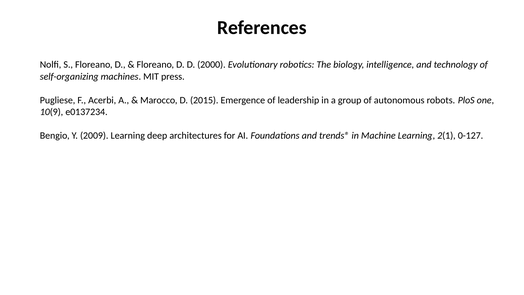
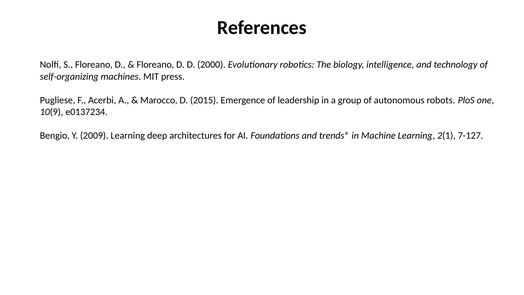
0-127: 0-127 -> 7-127
